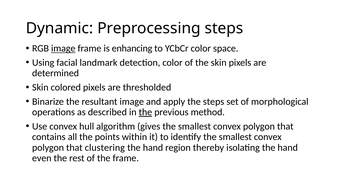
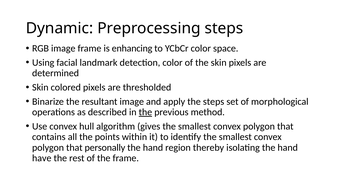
image at (63, 49) underline: present -> none
clustering: clustering -> personally
even: even -> have
